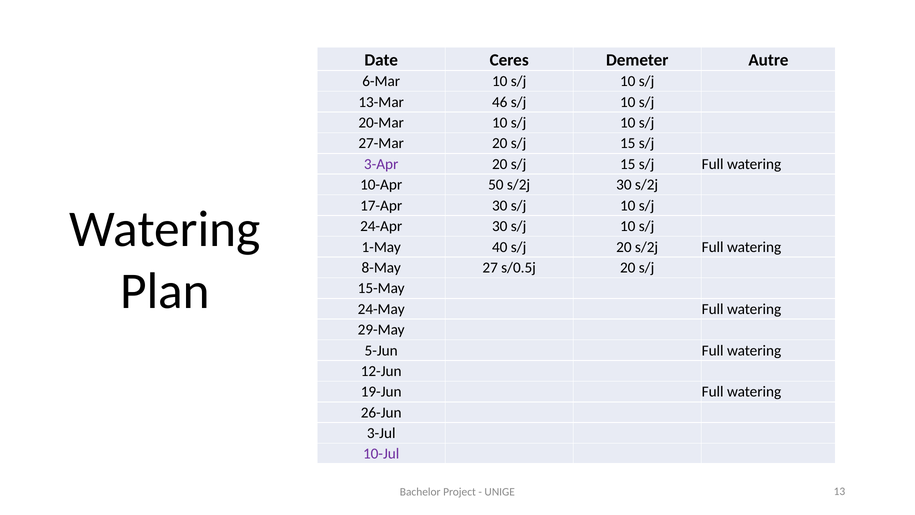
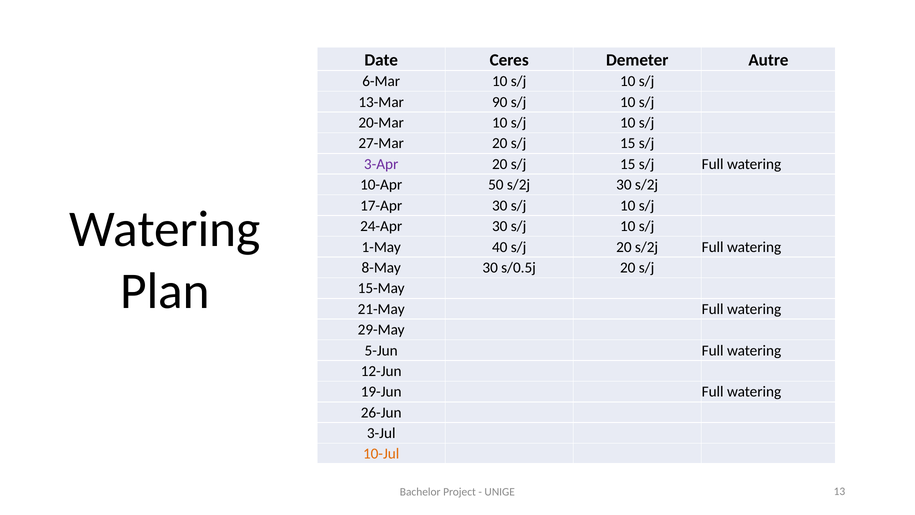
46: 46 -> 90
8-May 27: 27 -> 30
24-May: 24-May -> 21-May
10-Jul colour: purple -> orange
